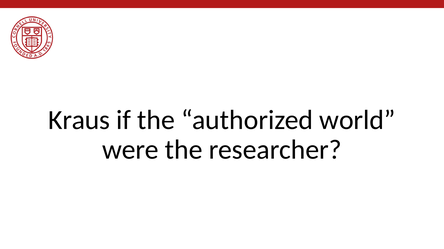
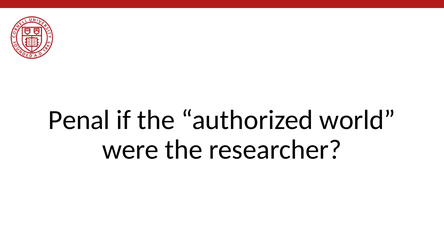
Kraus: Kraus -> Penal
